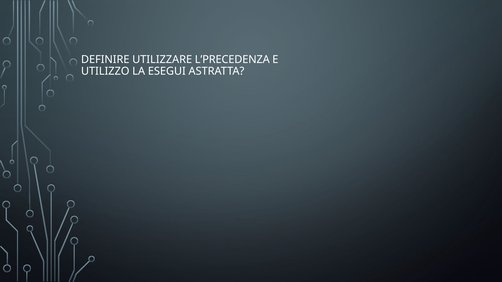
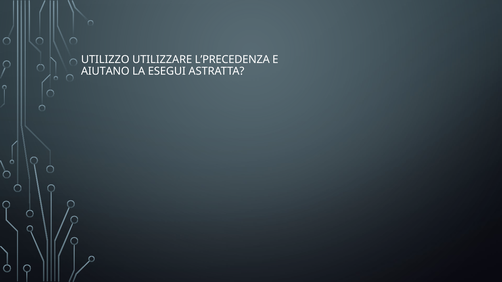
DEFINIRE: DEFINIRE -> UTILIZZO
UTILIZZO: UTILIZZO -> AIUTANO
